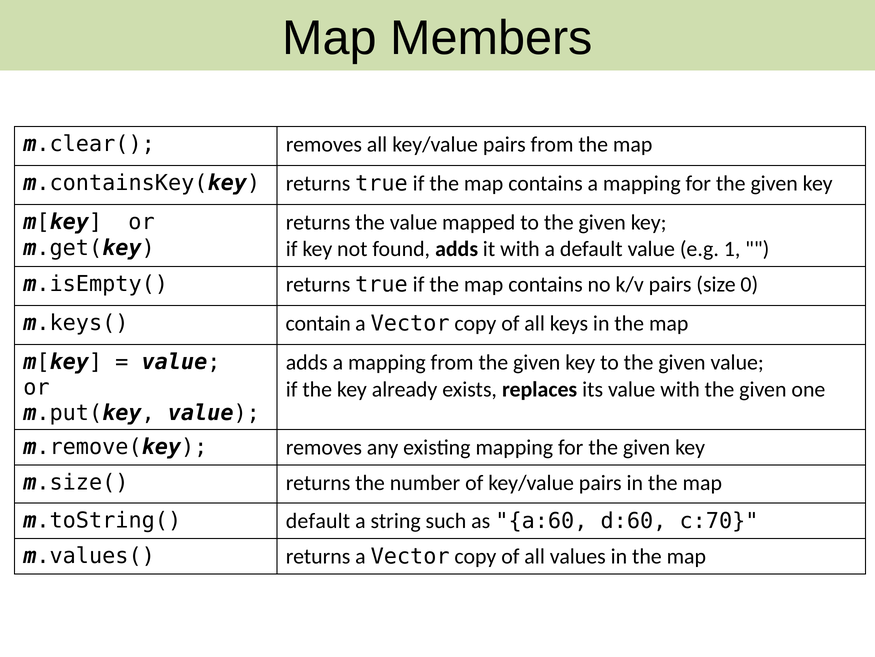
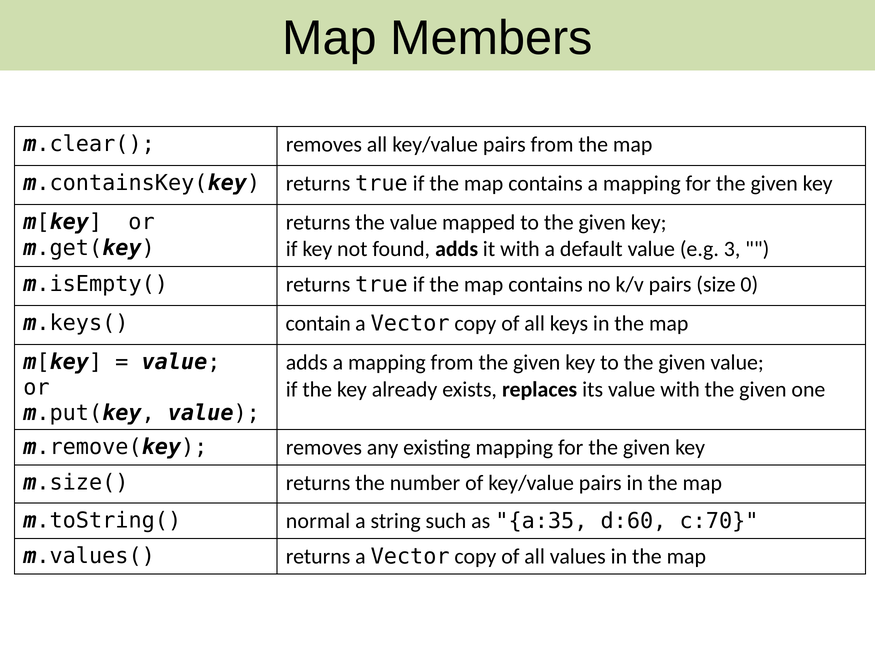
1: 1 -> 3
m.toString( default: default -> normal
a:60: a:60 -> a:35
